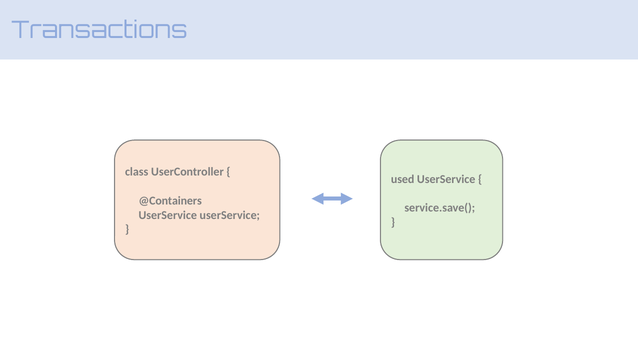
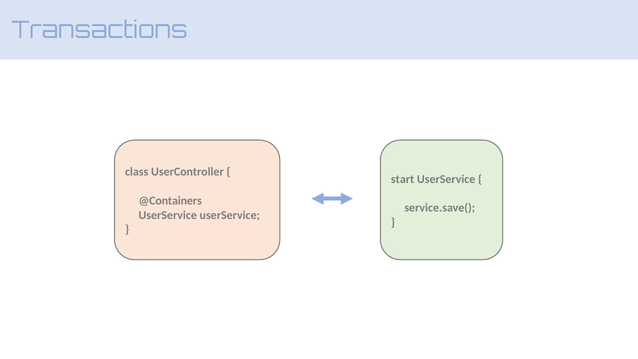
used: used -> start
